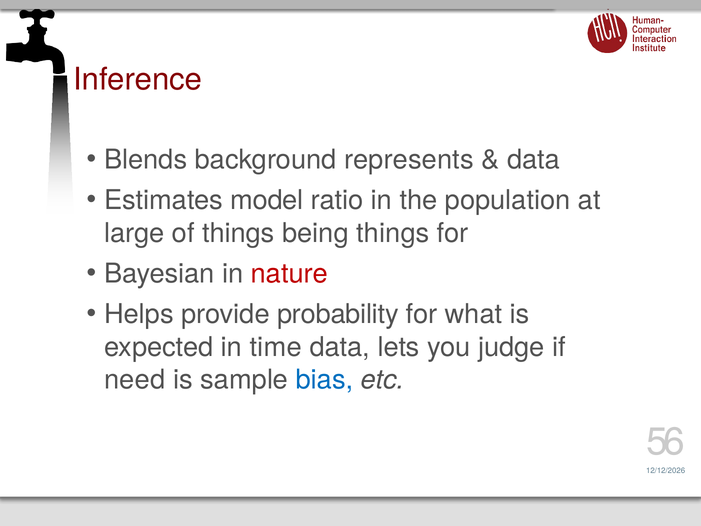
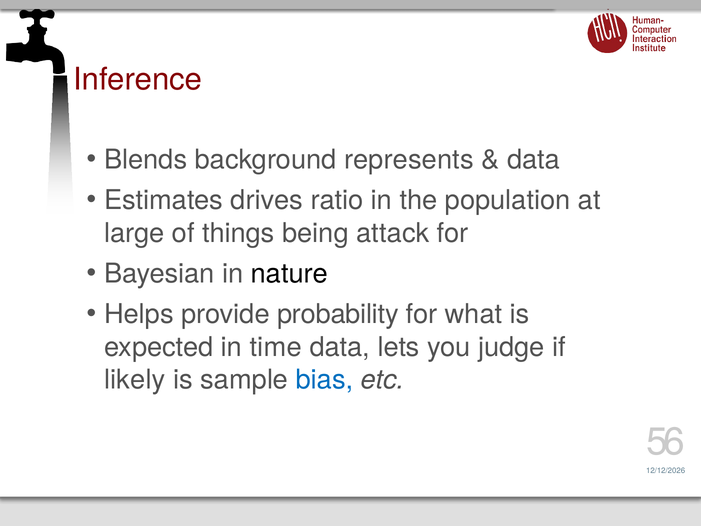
model: model -> drives
being things: things -> attack
nature colour: red -> black
need: need -> likely
